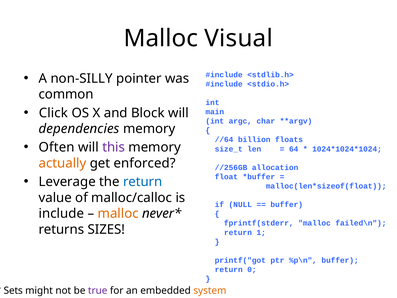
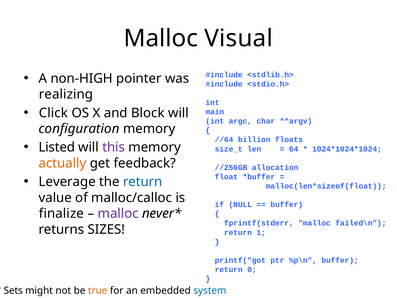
non-SILLY: non-SILLY -> non-HIGH
common: common -> realizing
dependencies: dependencies -> configuration
Often: Often -> Listed
enforced: enforced -> feedback
include: include -> finalize
malloc at (118, 213) colour: orange -> purple
true colour: purple -> orange
system colour: orange -> blue
